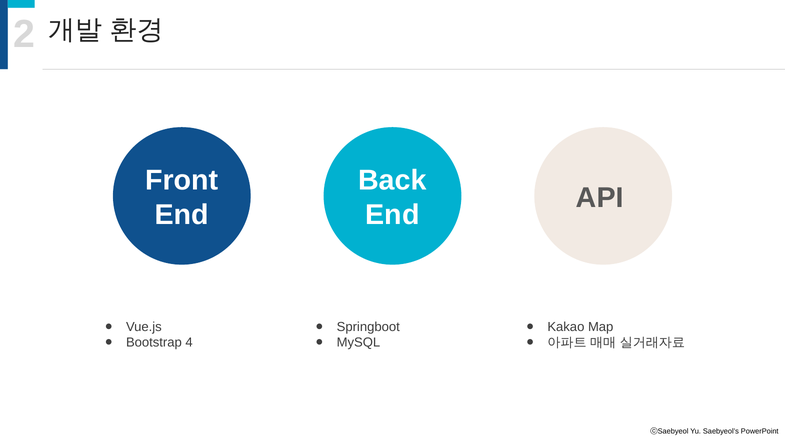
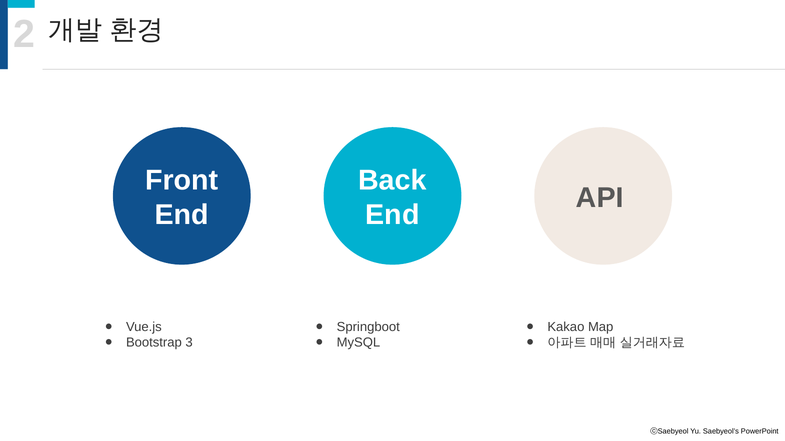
4: 4 -> 3
